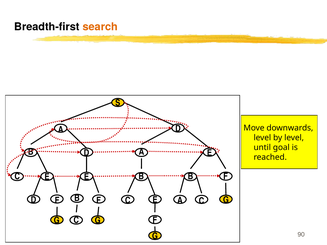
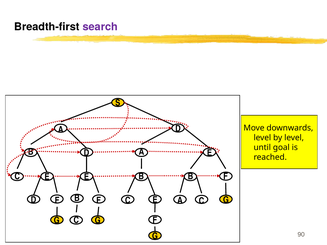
search colour: orange -> purple
